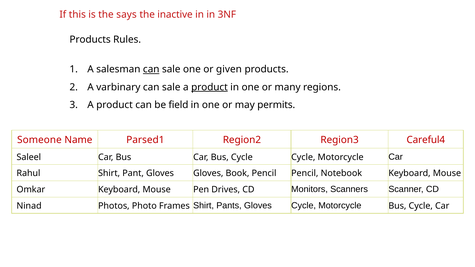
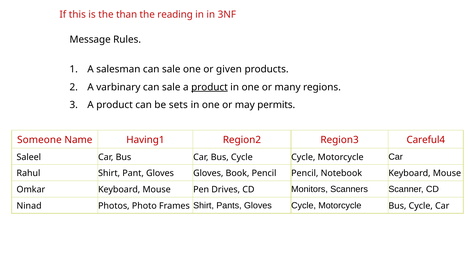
says: says -> than
inactive: inactive -> reading
Products at (90, 40): Products -> Message
can at (151, 69) underline: present -> none
field: field -> sets
Parsed1: Parsed1 -> Having1
